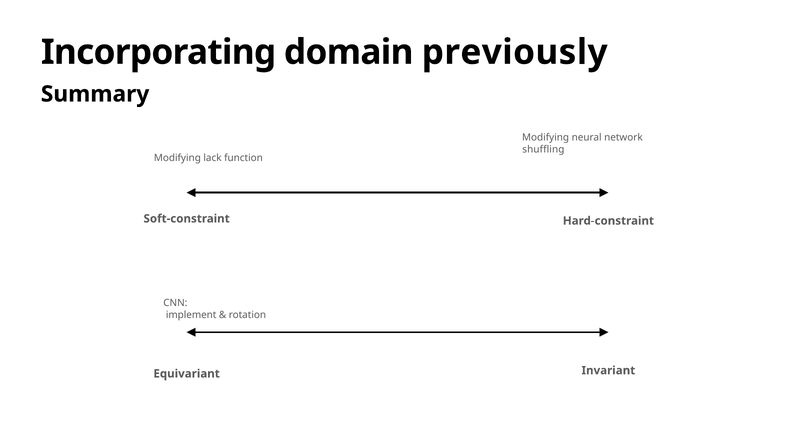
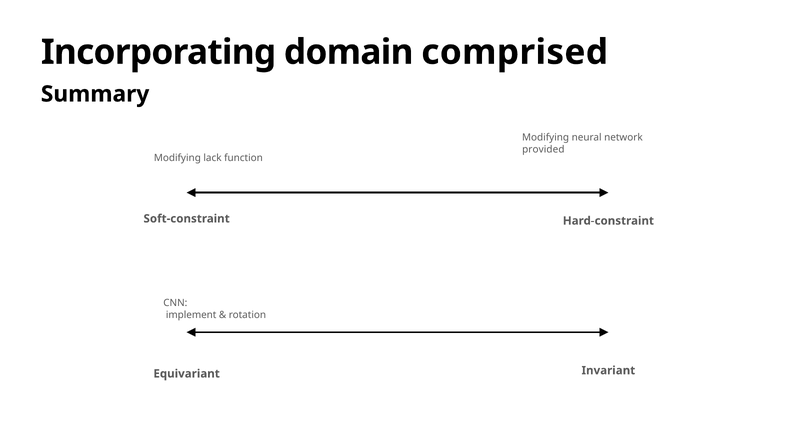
previously: previously -> comprised
shuffling: shuffling -> provided
